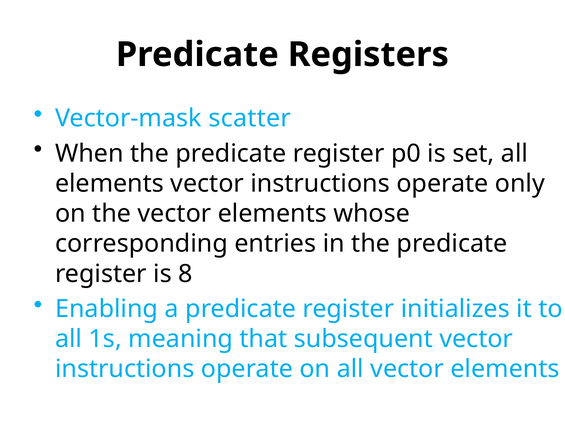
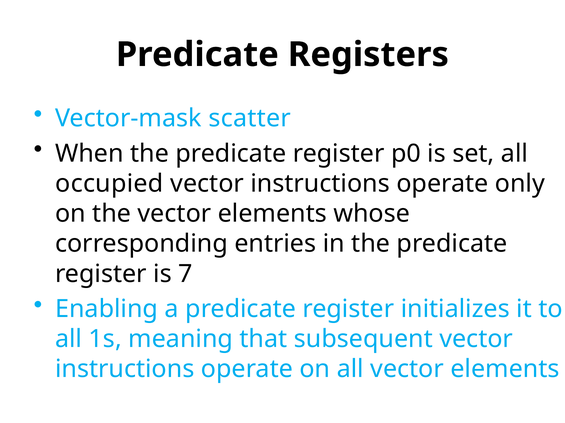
elements at (109, 184): elements -> occupied
8: 8 -> 7
